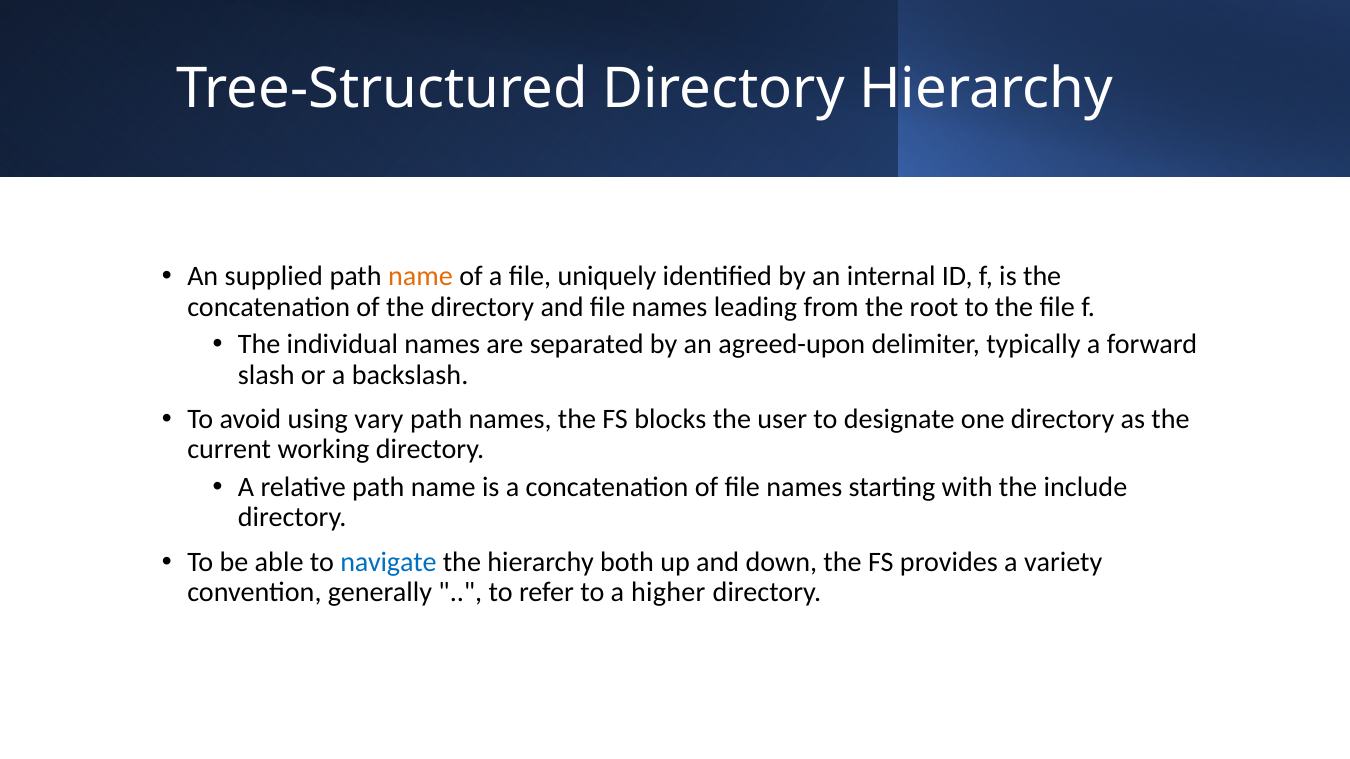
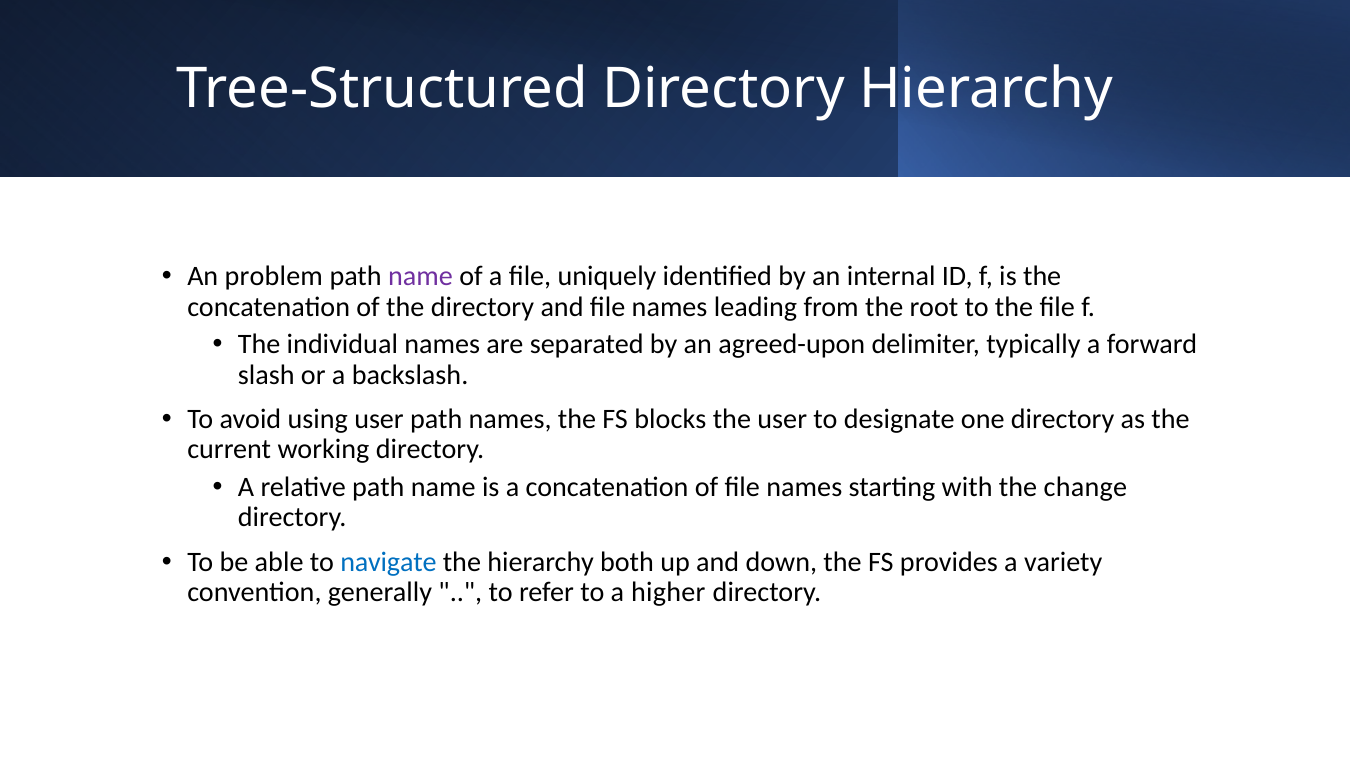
supplied: supplied -> problem
name at (421, 277) colour: orange -> purple
using vary: vary -> user
include: include -> change
